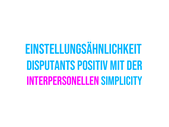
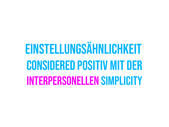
disputants: disputants -> considered
